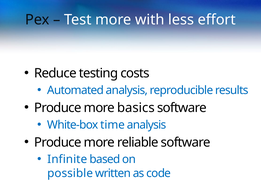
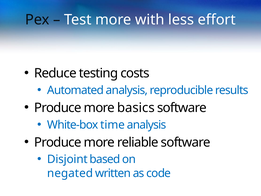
Infinite: Infinite -> Disjoint
possible: possible -> negated
